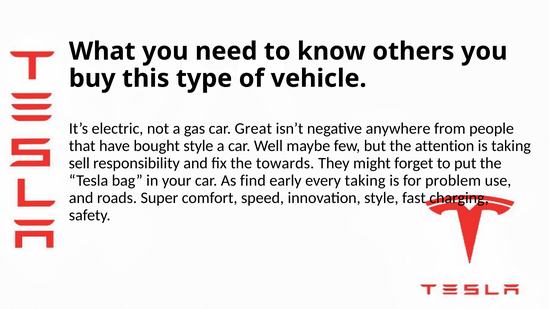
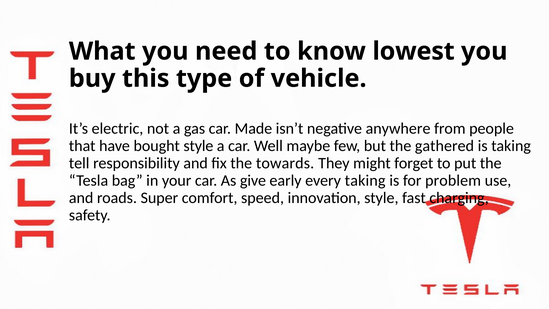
others: others -> lowest
Great: Great -> Made
attention: attention -> gathered
sell: sell -> tell
find: find -> give
